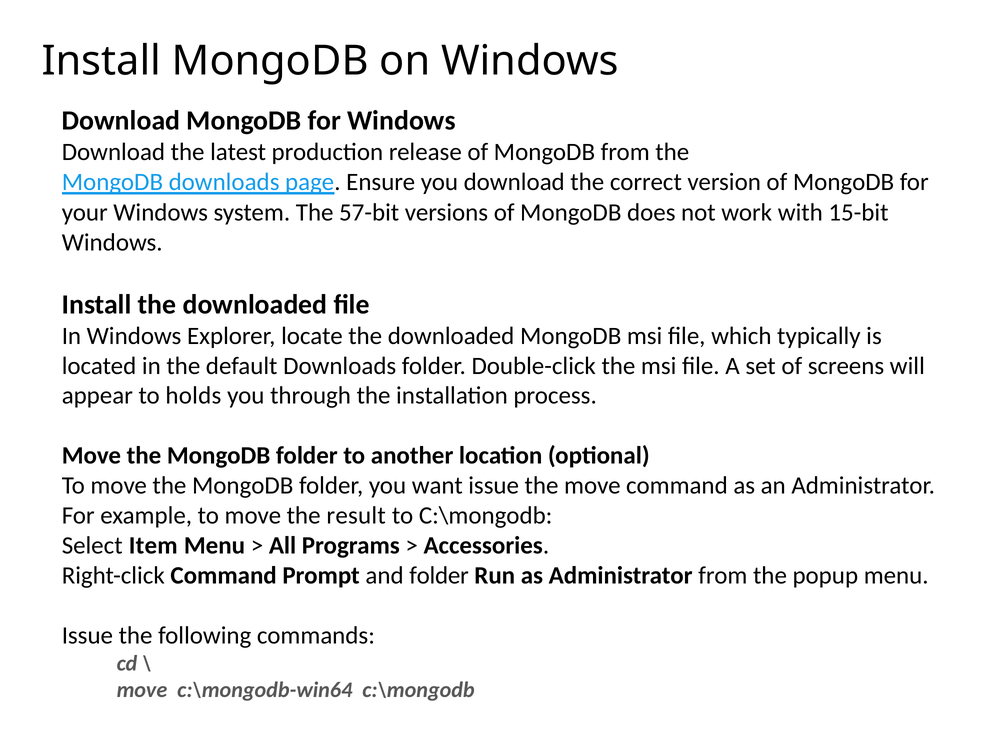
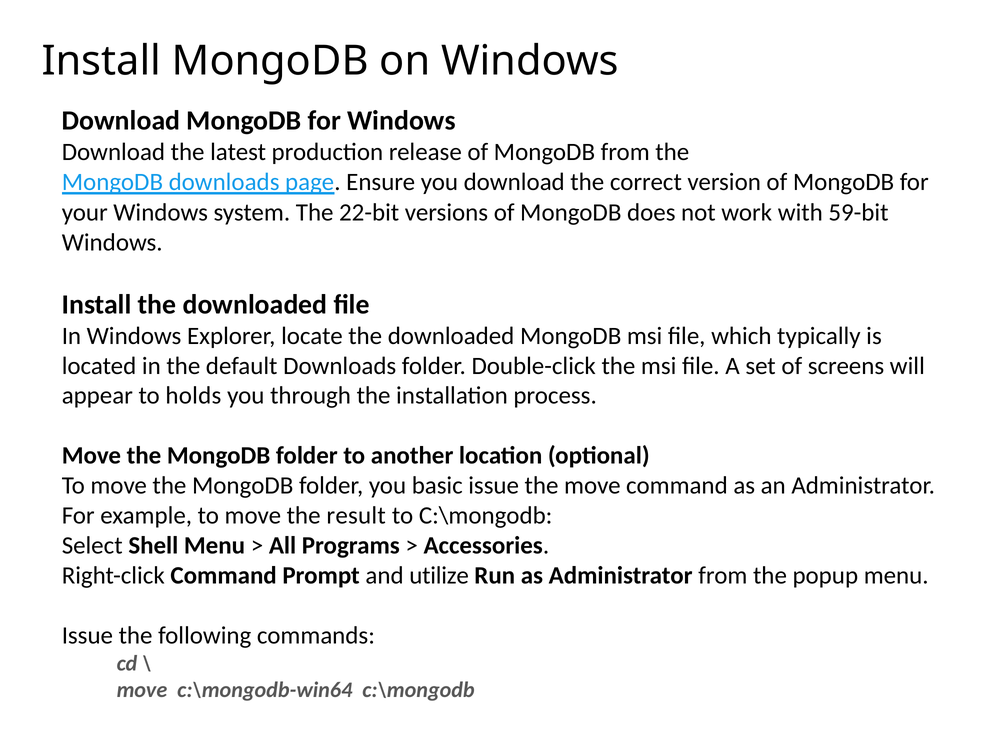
57-bit: 57-bit -> 22-bit
15-bit: 15-bit -> 59-bit
want: want -> basic
Item: Item -> Shell
and folder: folder -> utilize
